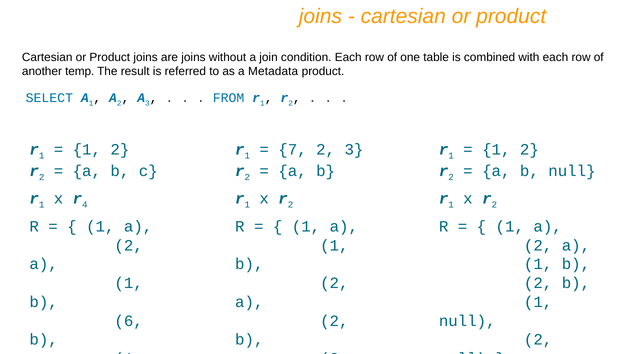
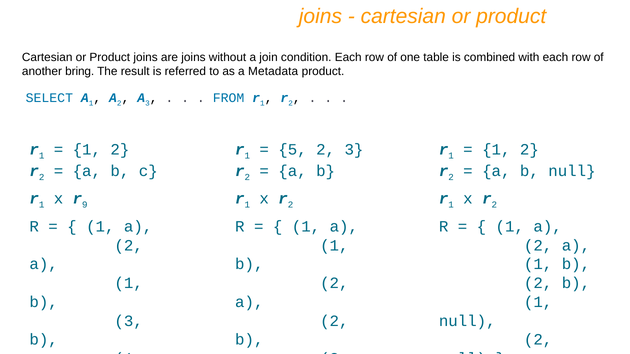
temp: temp -> bring
7: 7 -> 5
r 4: 4 -> 9
6 at (129, 321): 6 -> 3
